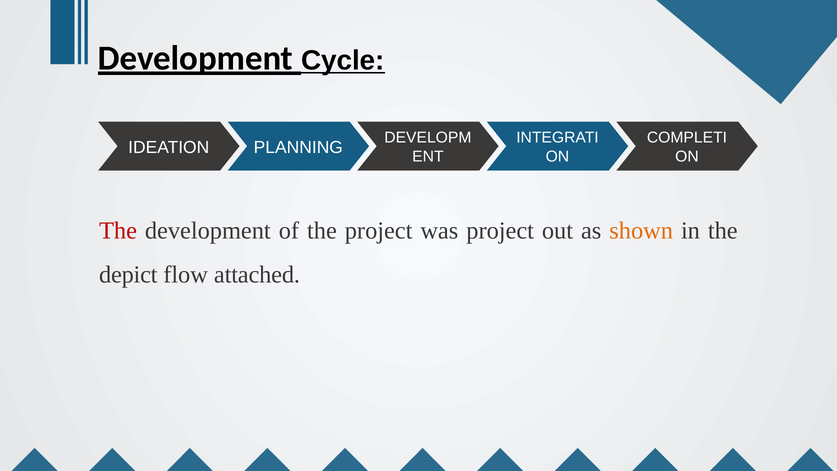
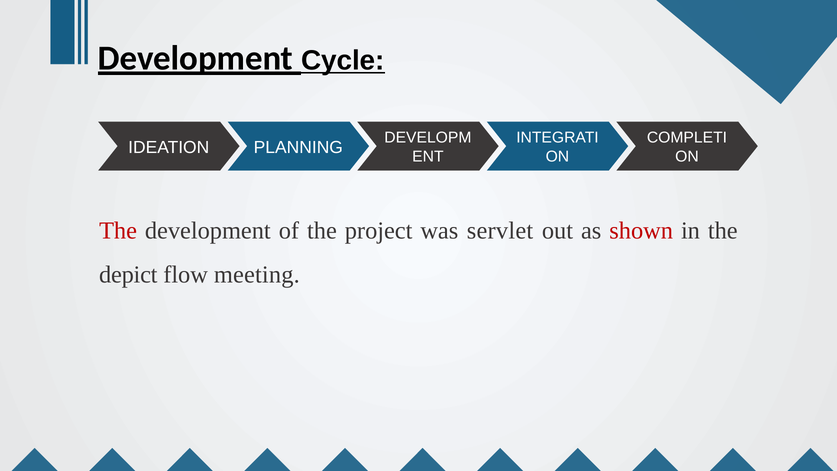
was project: project -> servlet
shown colour: orange -> red
attached: attached -> meeting
